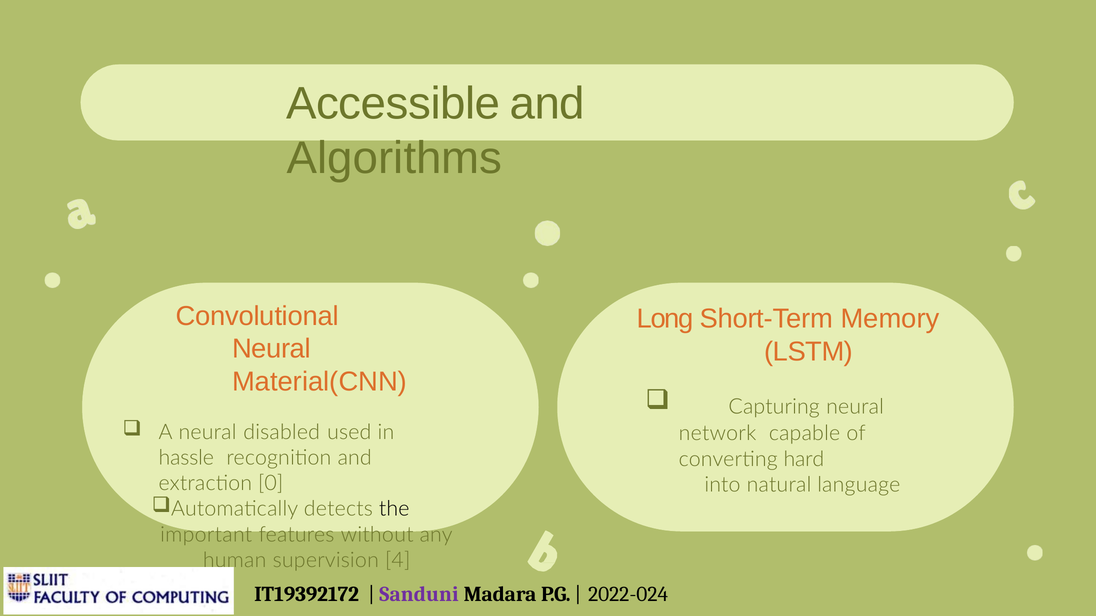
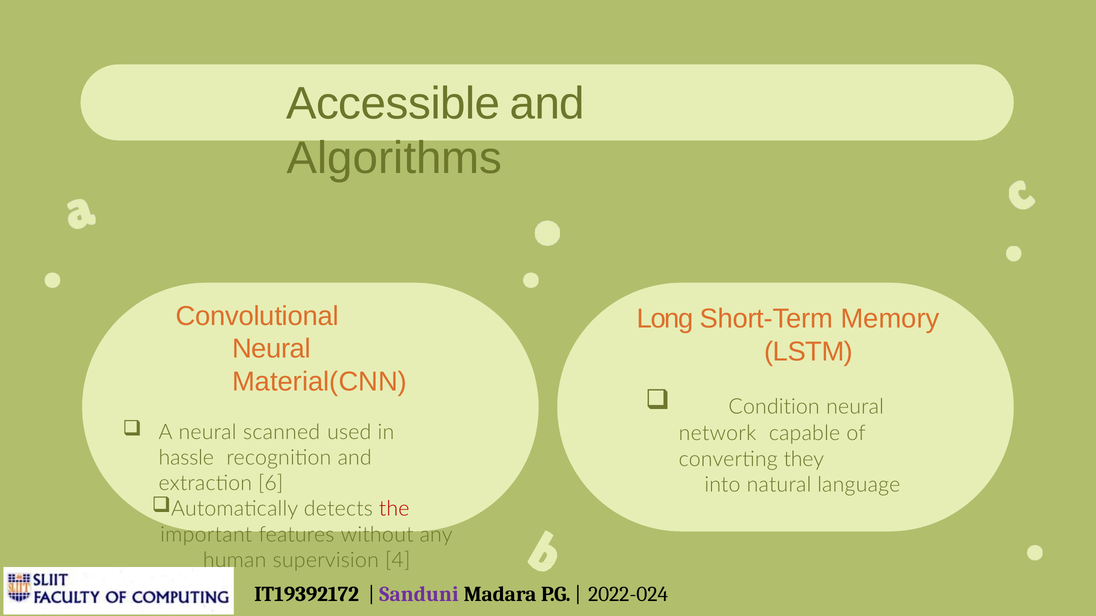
Capturing: Capturing -> Condition
disabled: disabled -> scanned
hard: hard -> they
0: 0 -> 6
the colour: black -> red
